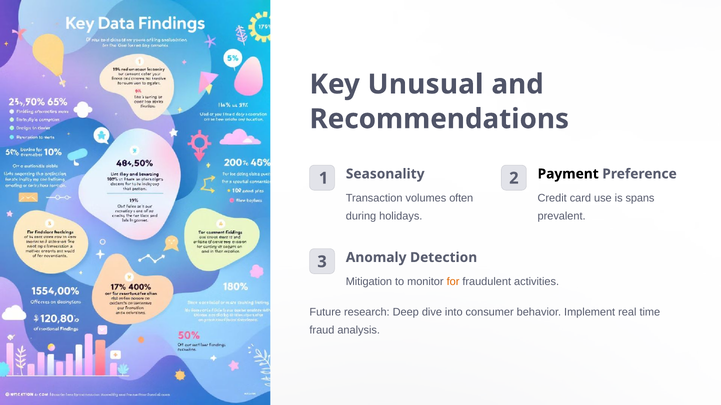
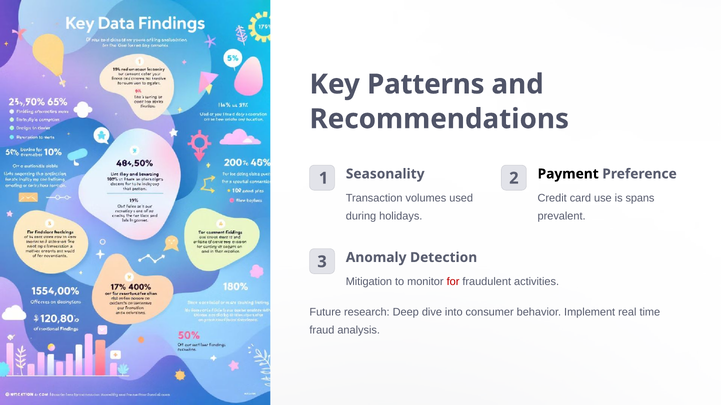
Unusual: Unusual -> Patterns
often: often -> used
for colour: orange -> red
